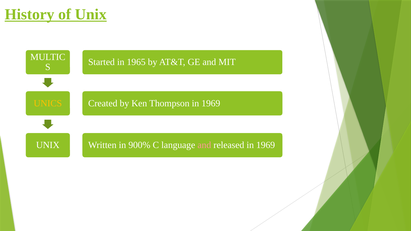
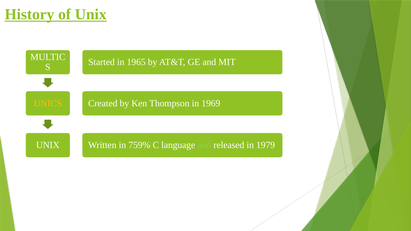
900%: 900% -> 759%
and at (204, 145) colour: pink -> light green
released in 1969: 1969 -> 1979
